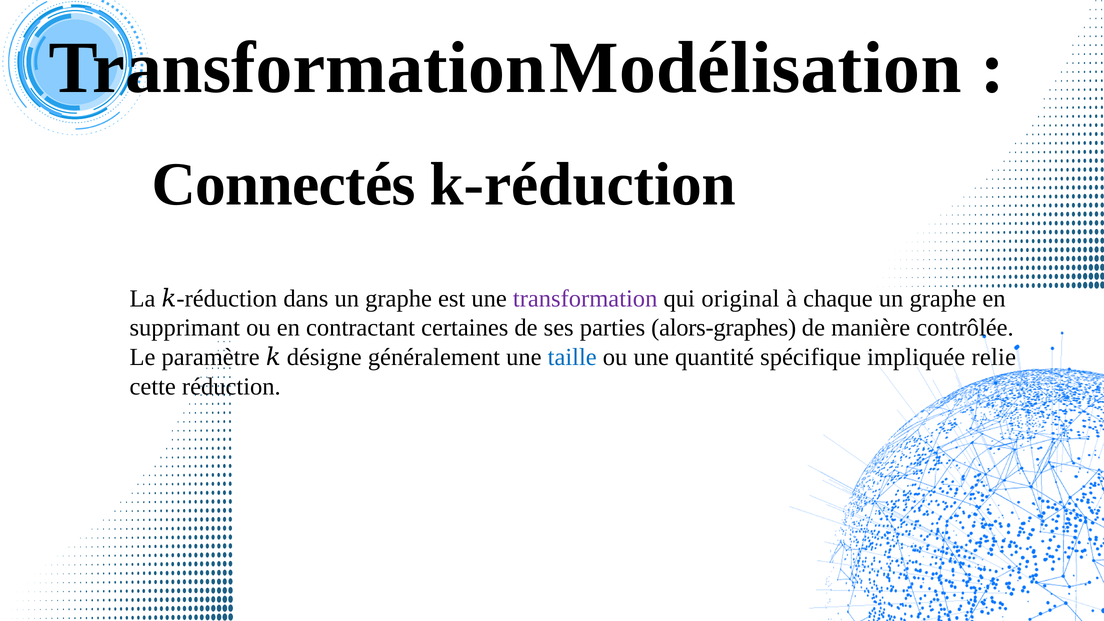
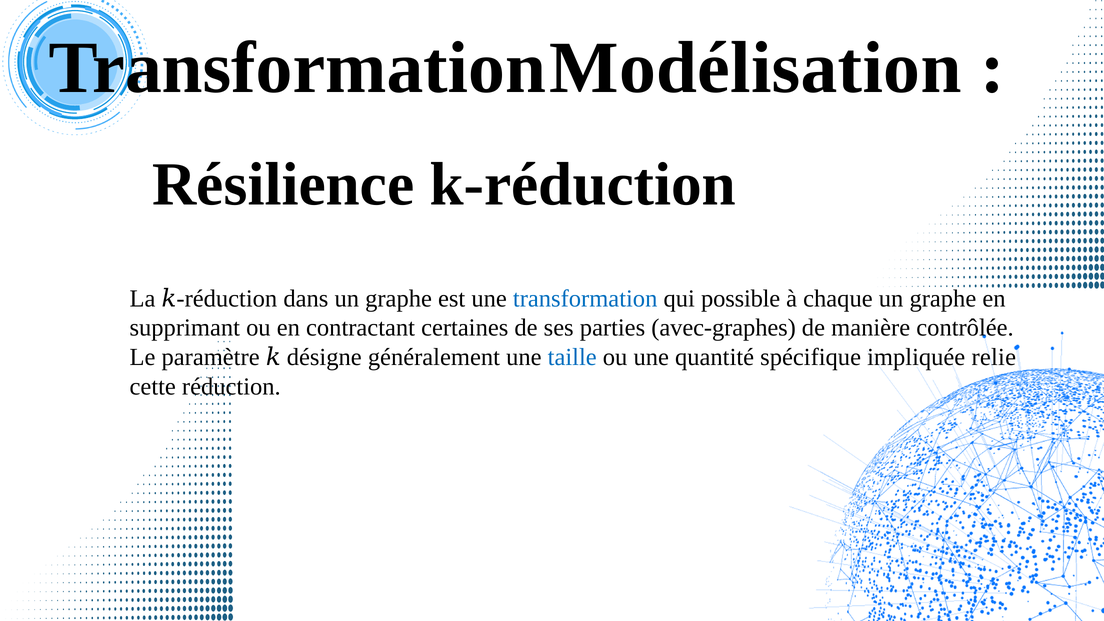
Connectés: Connectés -> Résilience
transformation at (585, 298) colour: purple -> blue
original: original -> possible
alors-graphes: alors-graphes -> avec-graphes
